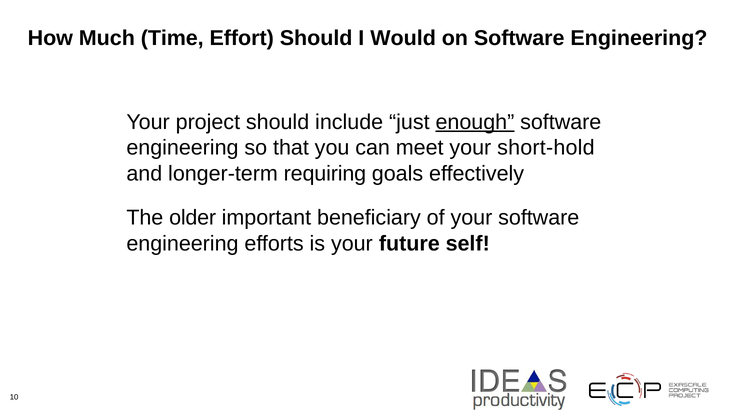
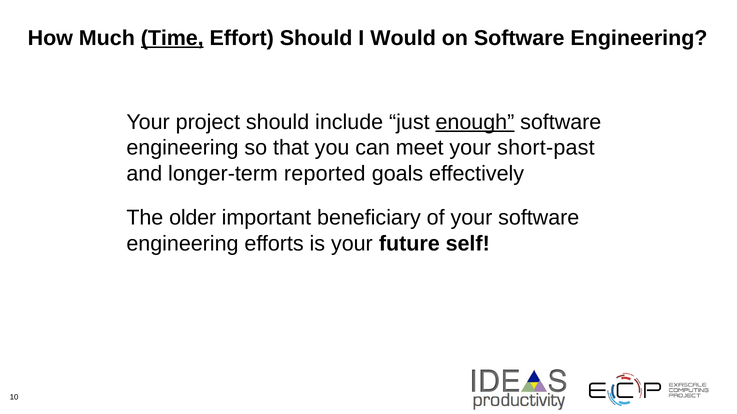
Time underline: none -> present
short-hold: short-hold -> short-past
requiring: requiring -> reported
